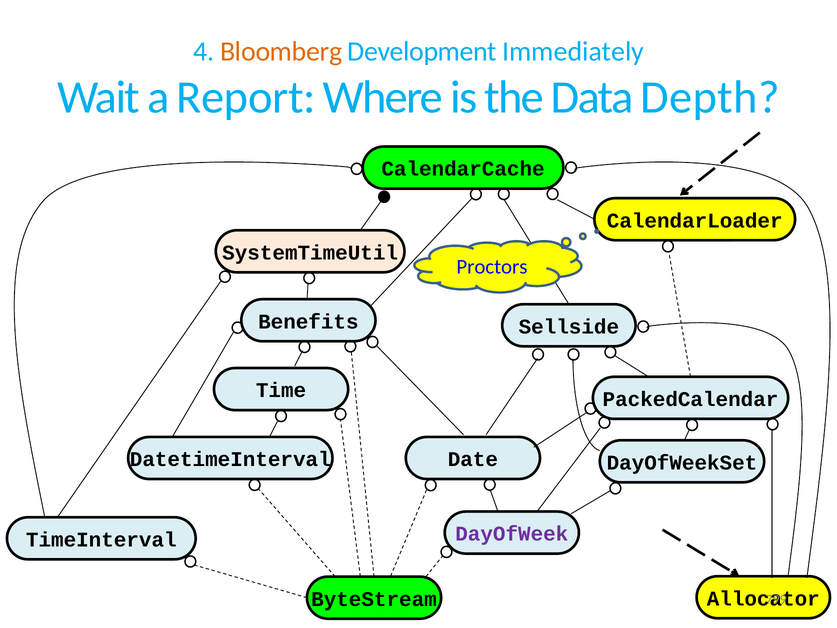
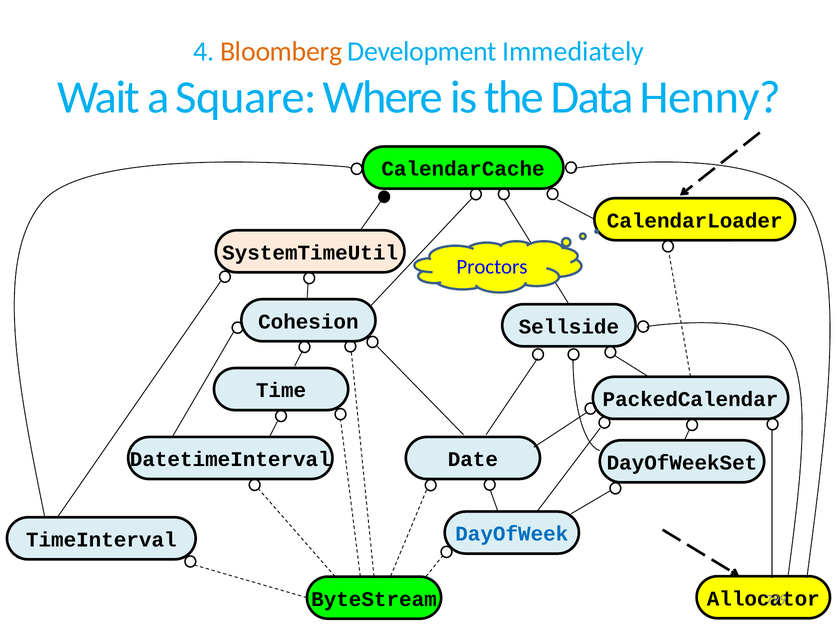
Report: Report -> Square
Depth: Depth -> Henny
Benefits: Benefits -> Cohesion
DayOfWeek colour: purple -> blue
